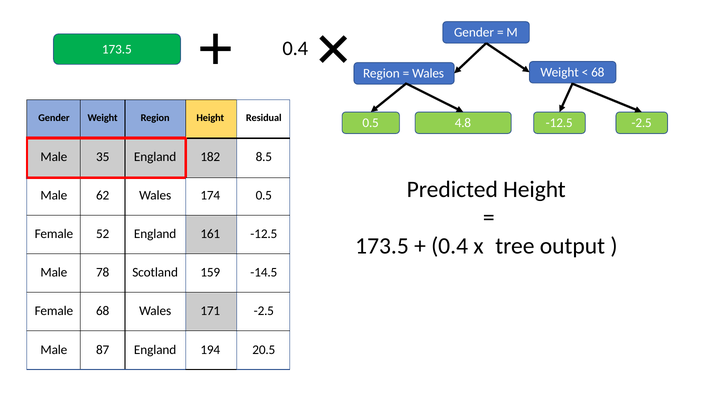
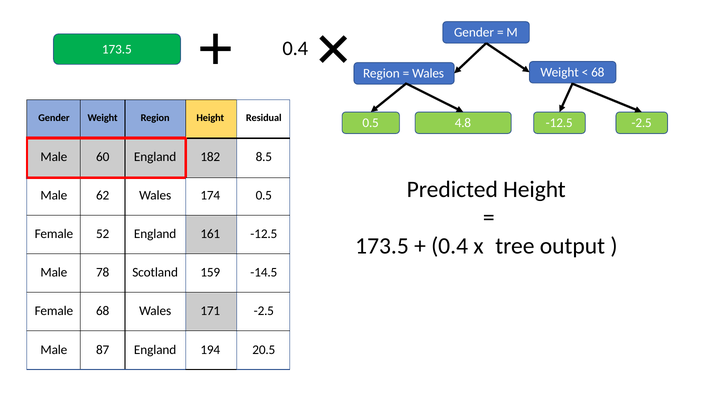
35: 35 -> 60
